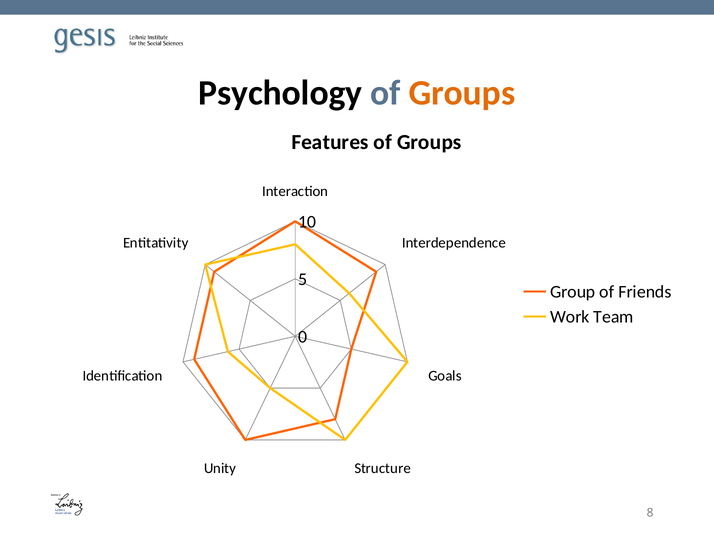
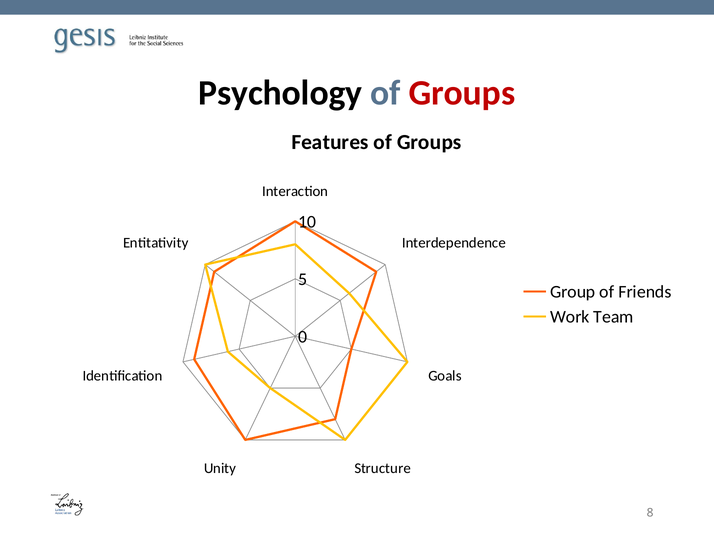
Groups at (462, 93) colour: orange -> red
